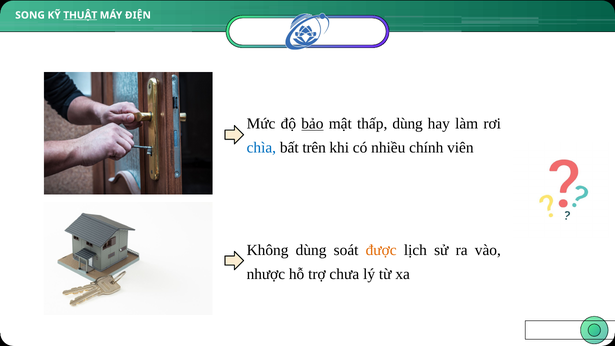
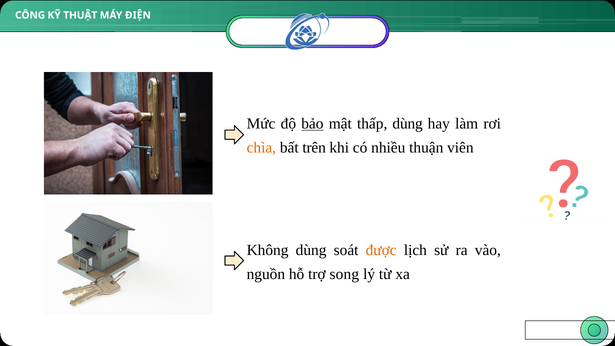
SONG: SONG -> CÔNG
THUẬT underline: present -> none
chìa colour: blue -> orange
chính: chính -> thuận
nhược: nhược -> nguồn
chưa: chưa -> song
